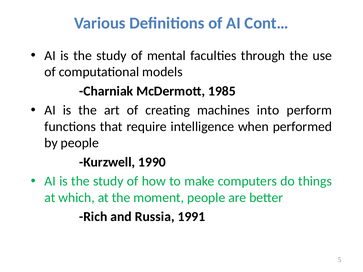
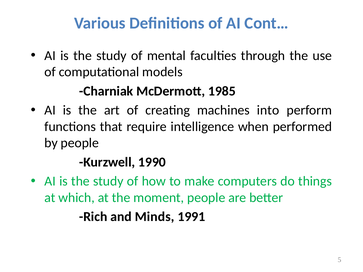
Russia: Russia -> Minds
